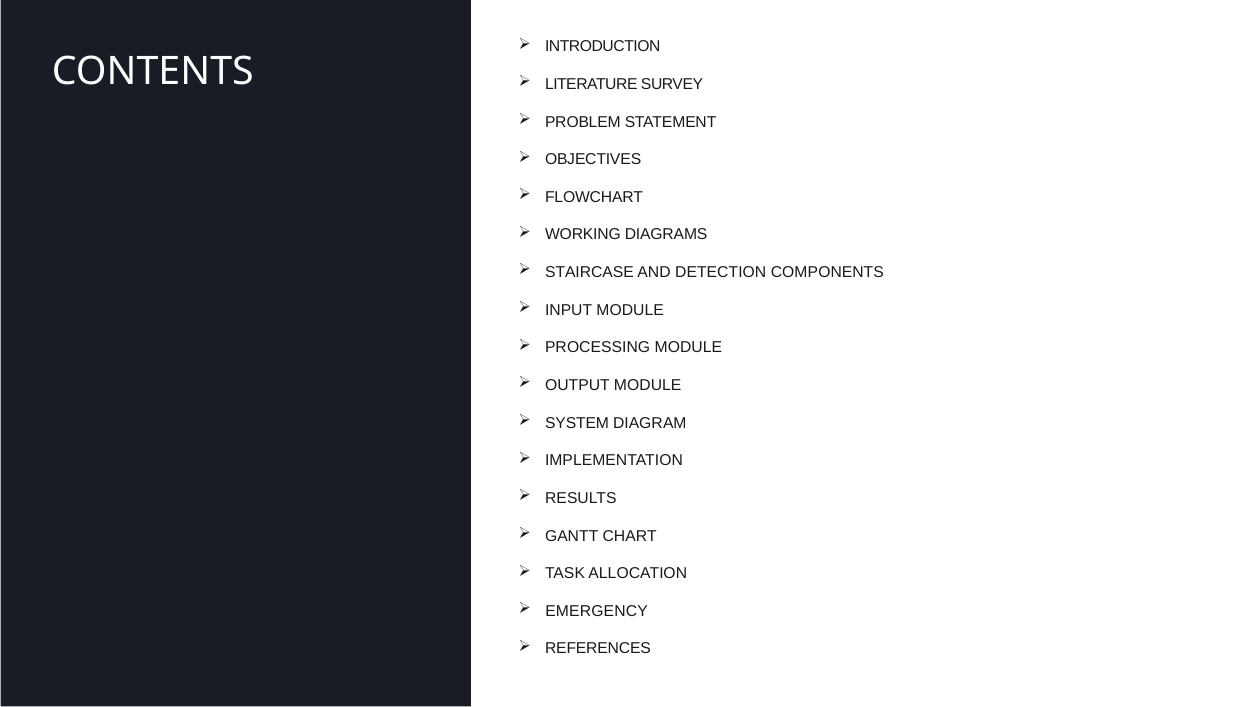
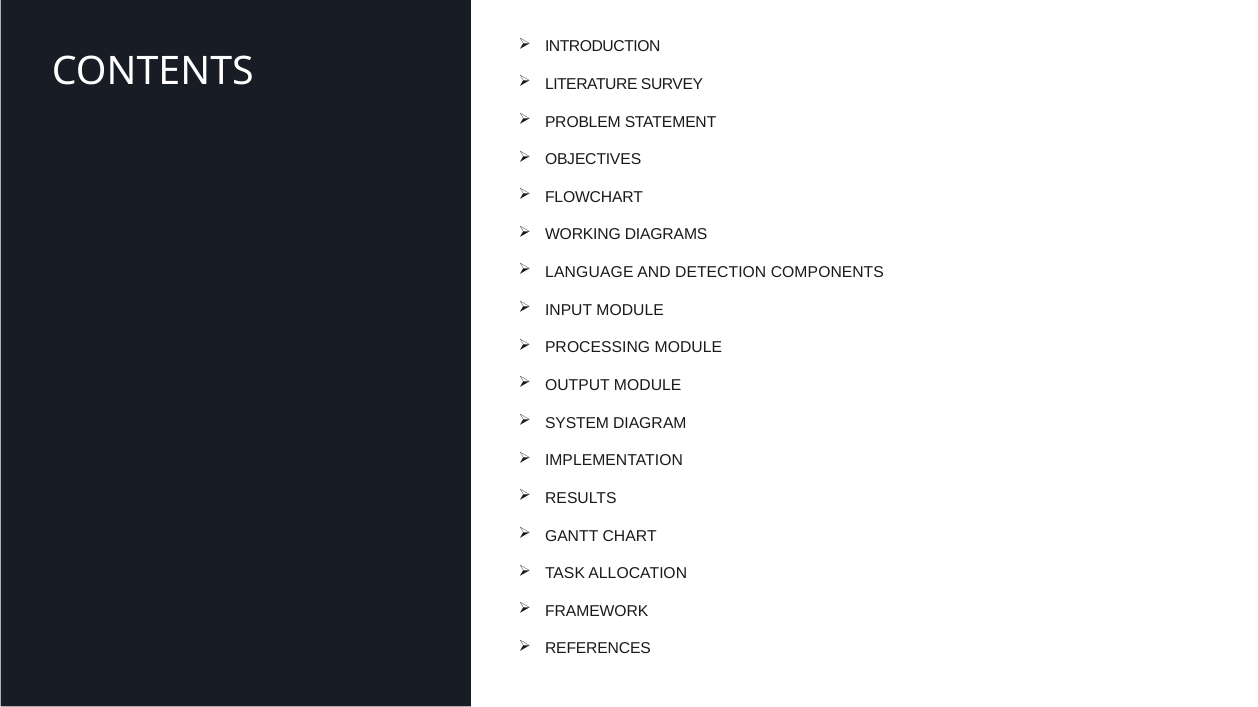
STAIRCASE: STAIRCASE -> LANGUAGE
EMERGENCY: EMERGENCY -> FRAMEWORK
